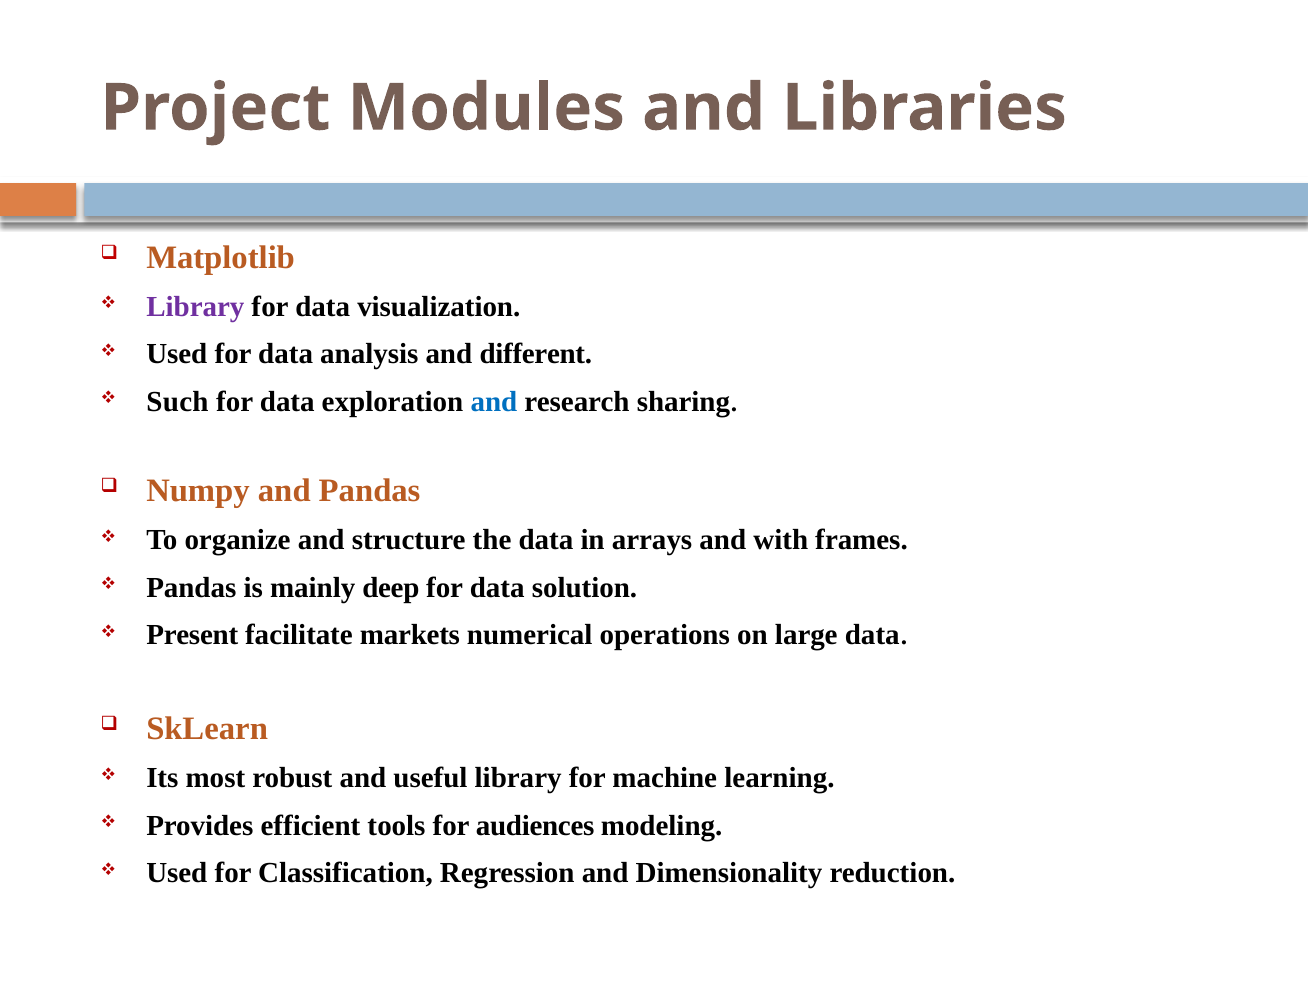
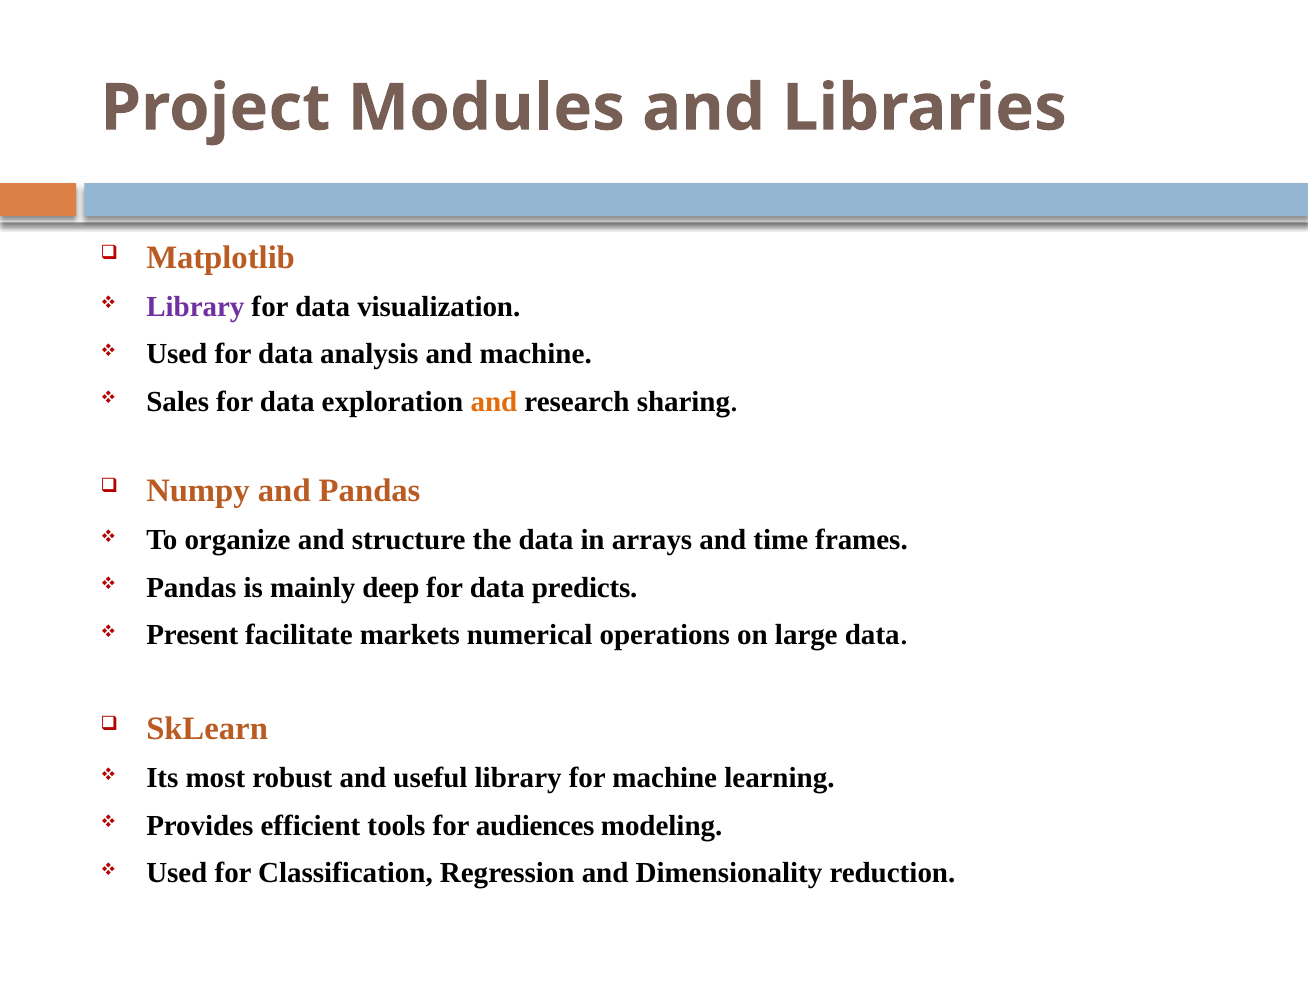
and different: different -> machine
Such: Such -> Sales
and at (494, 402) colour: blue -> orange
with: with -> time
solution: solution -> predicts
